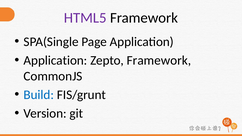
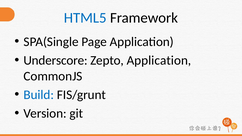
HTML5 colour: purple -> blue
Application at (55, 60): Application -> Underscore
Zepto Framework: Framework -> Application
